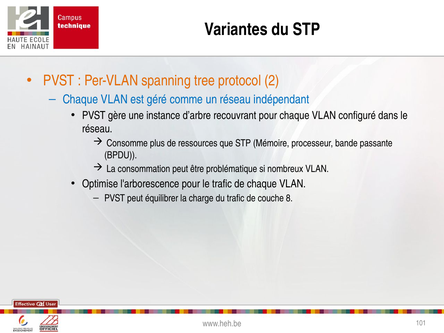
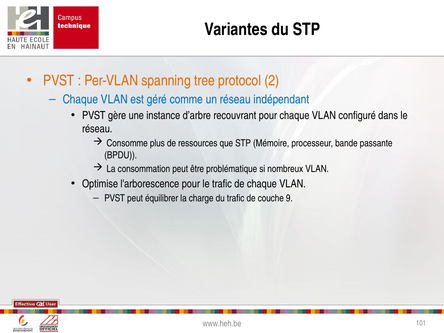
8: 8 -> 9
